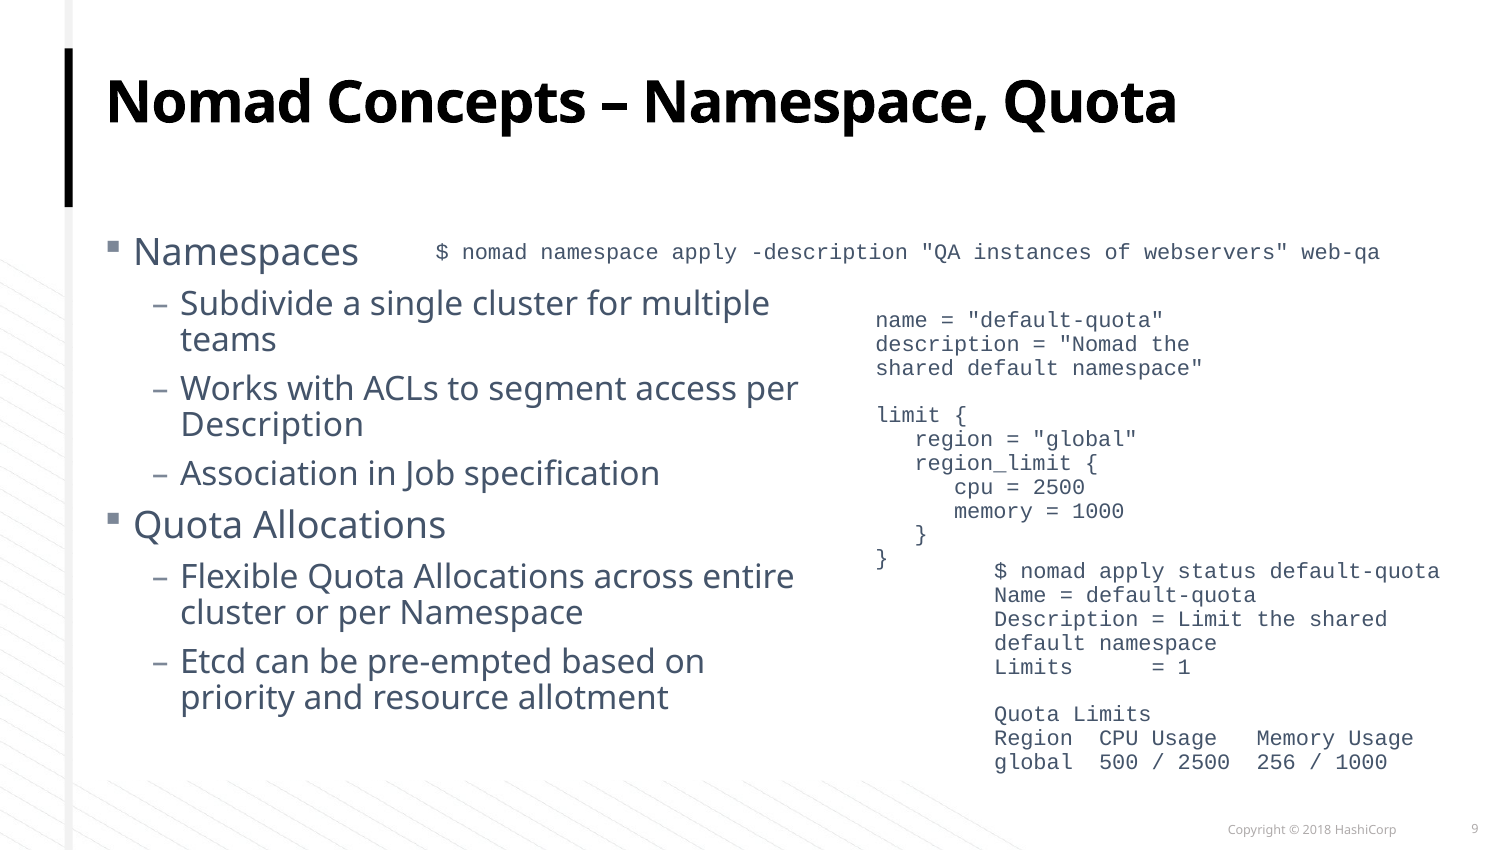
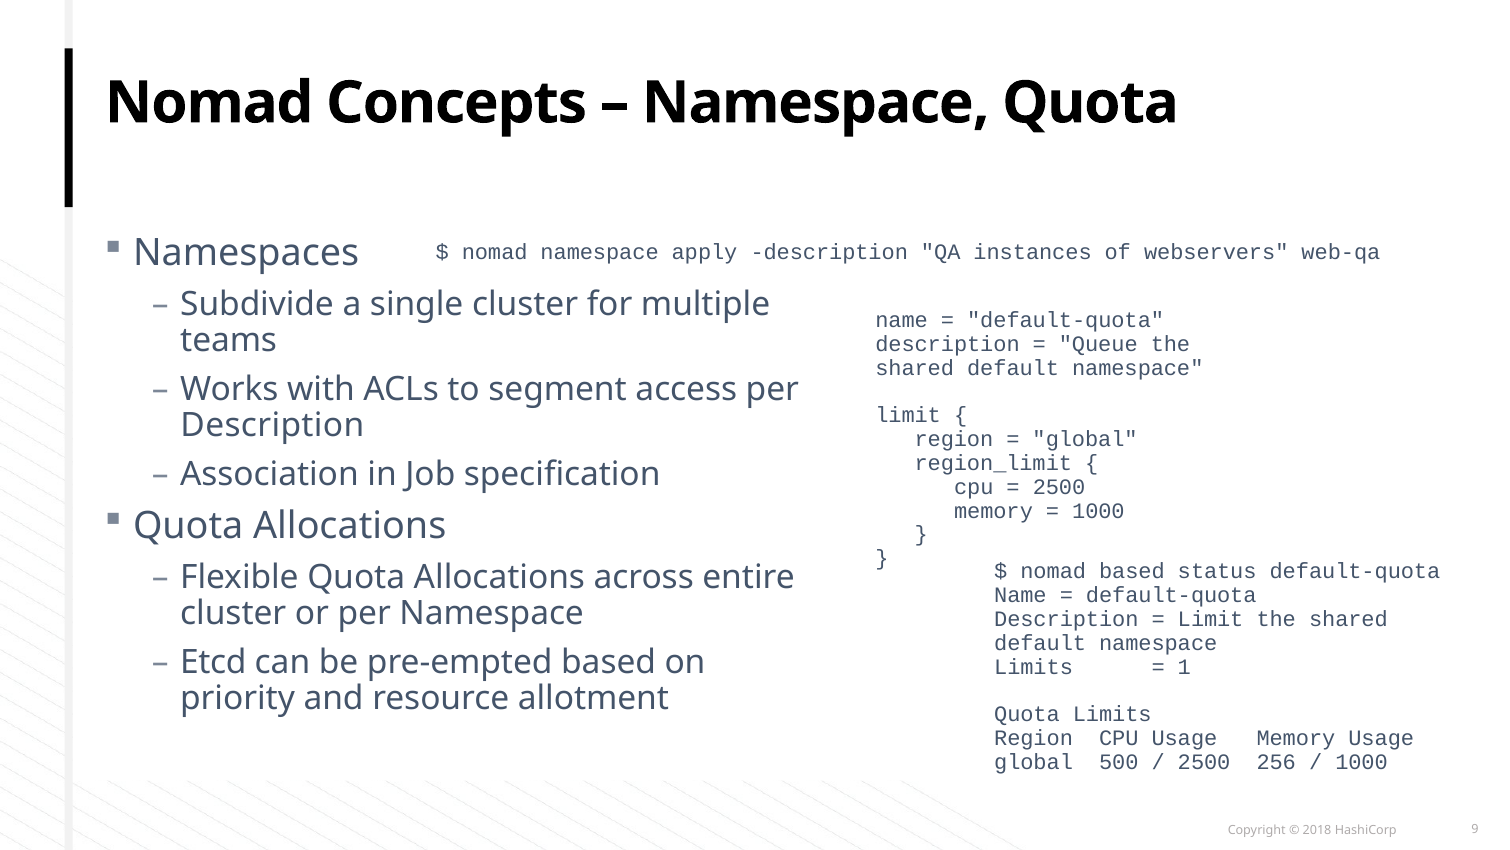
Nomad at (1098, 344): Nomad -> Queue
nomad apply: apply -> based
